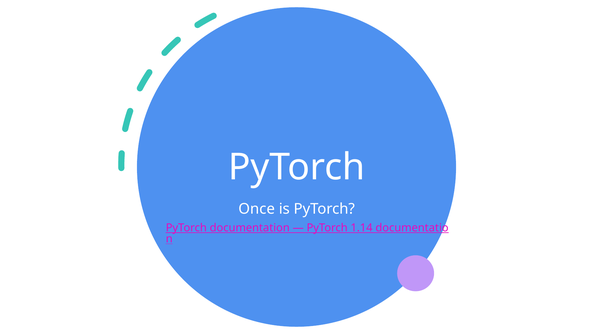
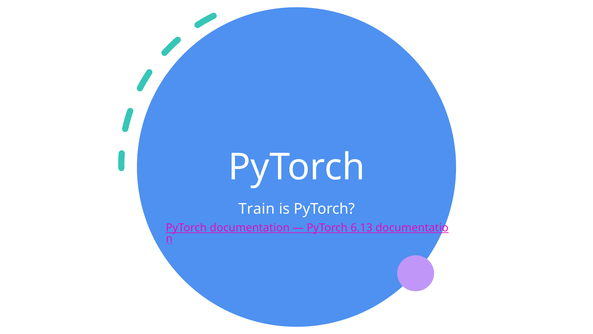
Once: Once -> Train
1.14: 1.14 -> 6.13
